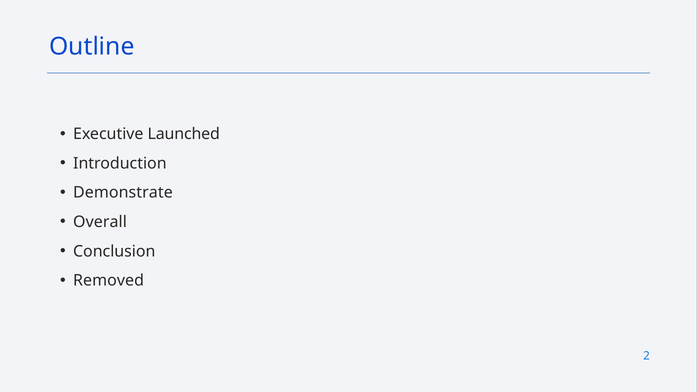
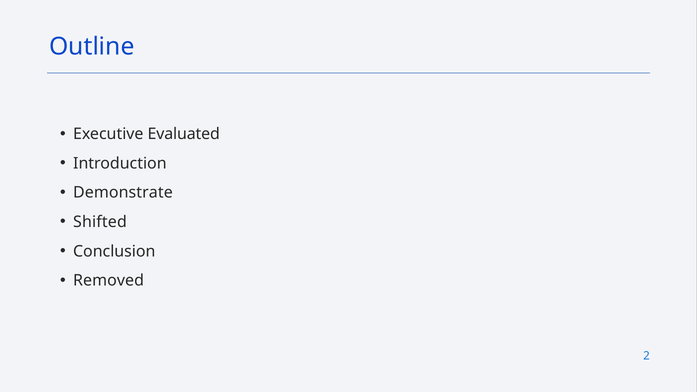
Launched: Launched -> Evaluated
Overall: Overall -> Shifted
